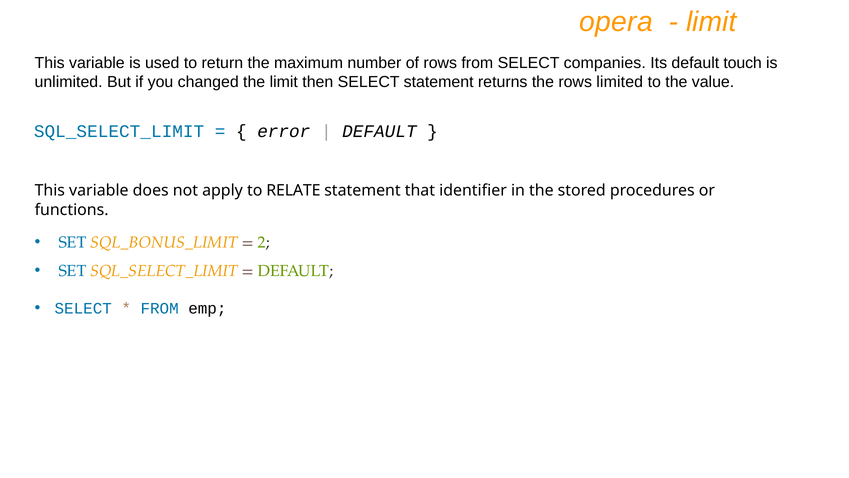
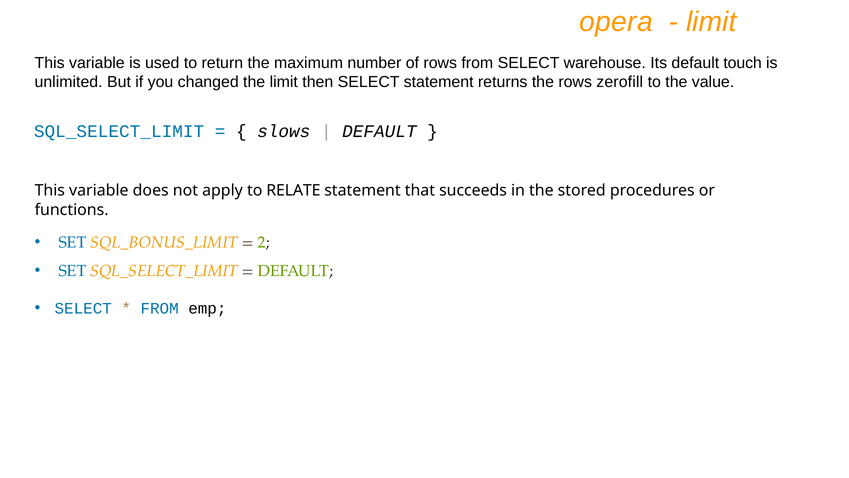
companies: companies -> warehouse
limited: limited -> zerofill
error: error -> slows
identifier: identifier -> succeeds
